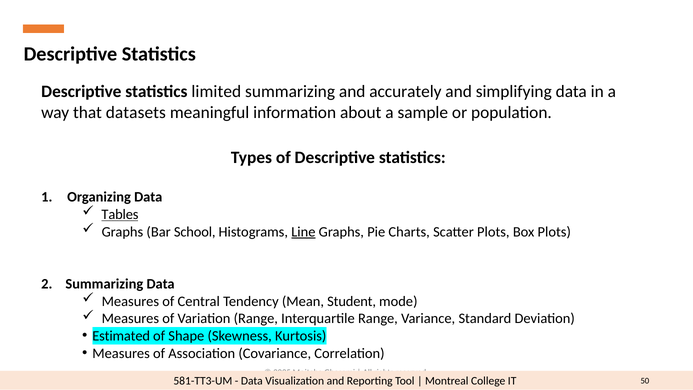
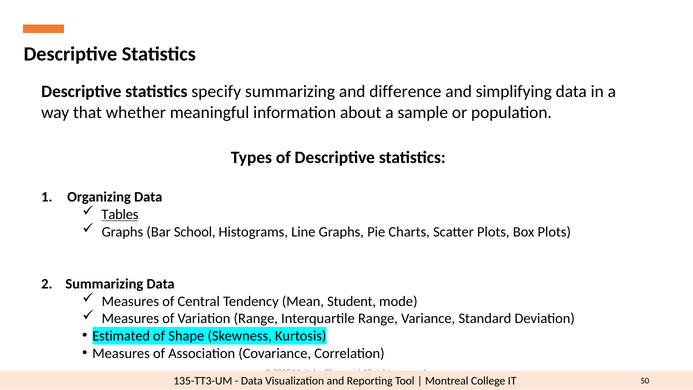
limited: limited -> specify
accurately: accurately -> difference
datasets: datasets -> whether
Line underline: present -> none
581-TT3-UM: 581-TT3-UM -> 135-TT3-UM
